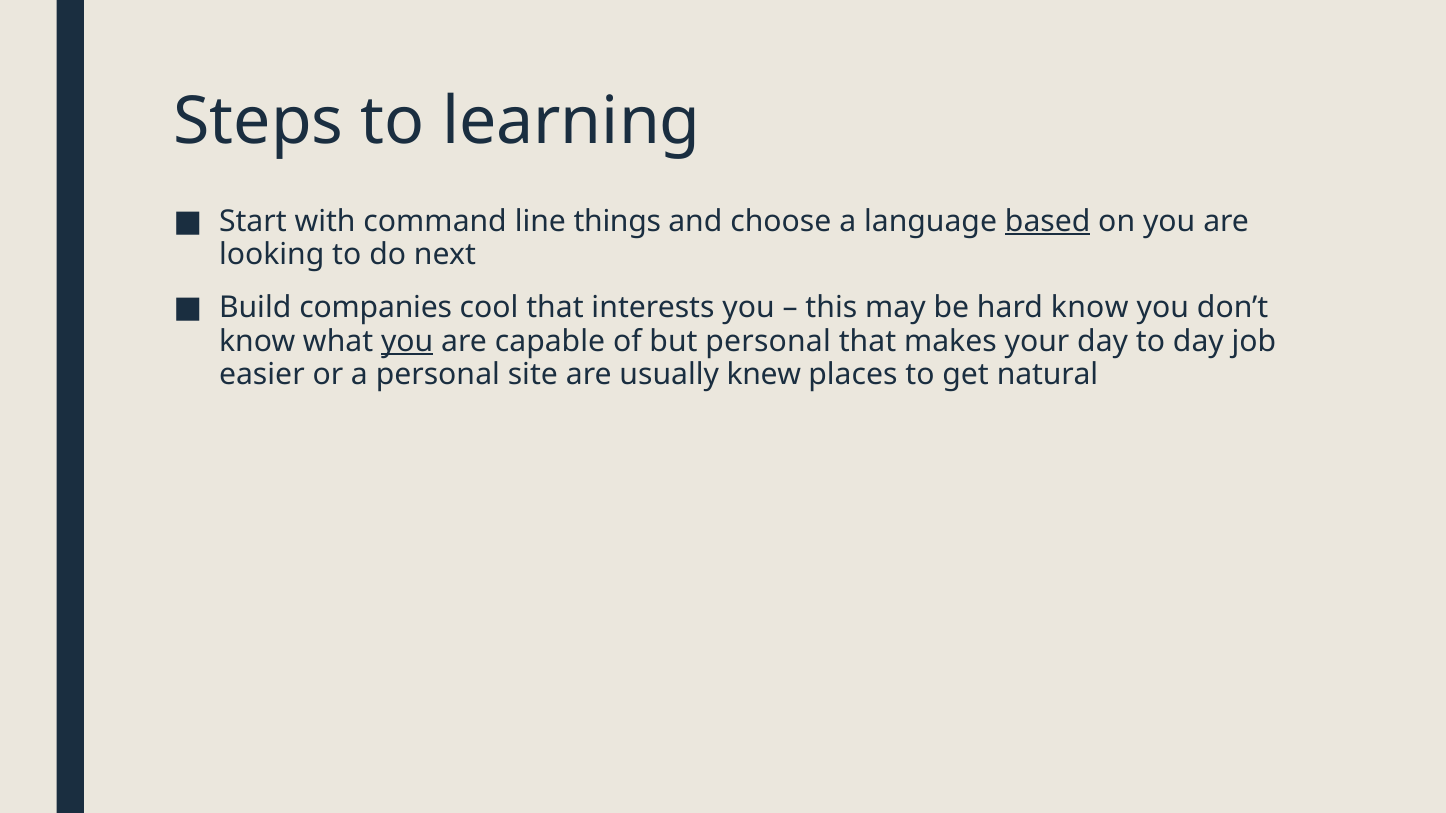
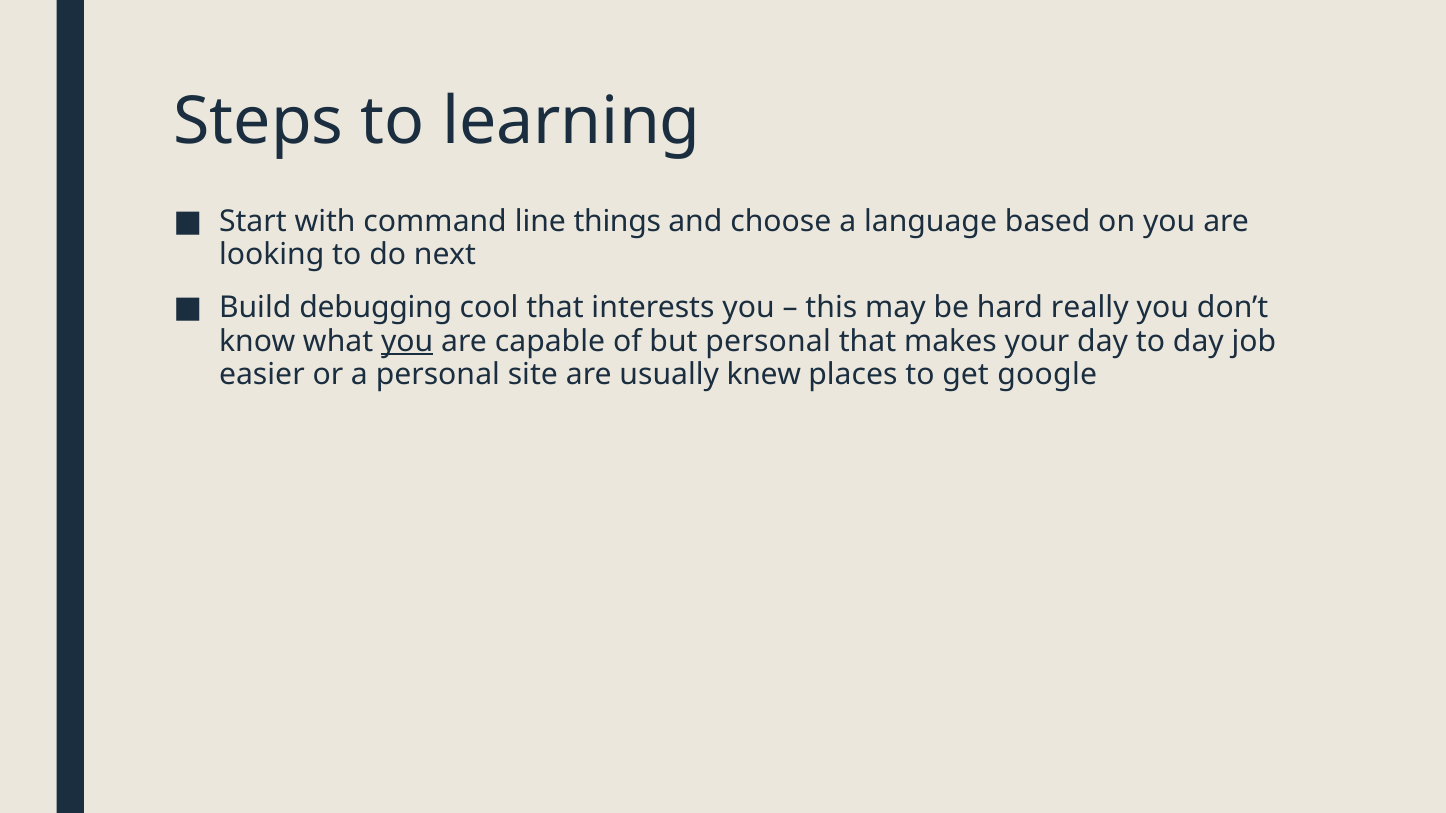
based underline: present -> none
companies: companies -> debugging
hard know: know -> really
natural: natural -> google
